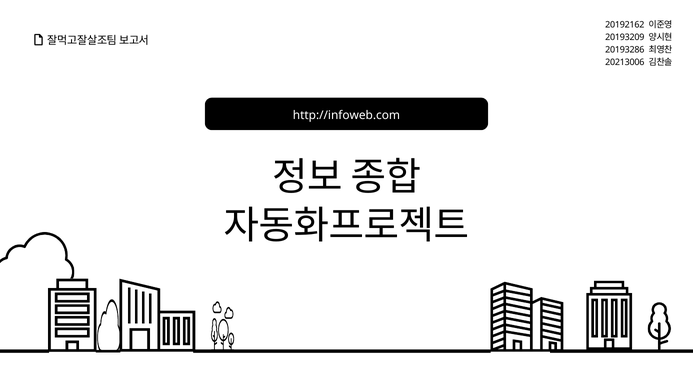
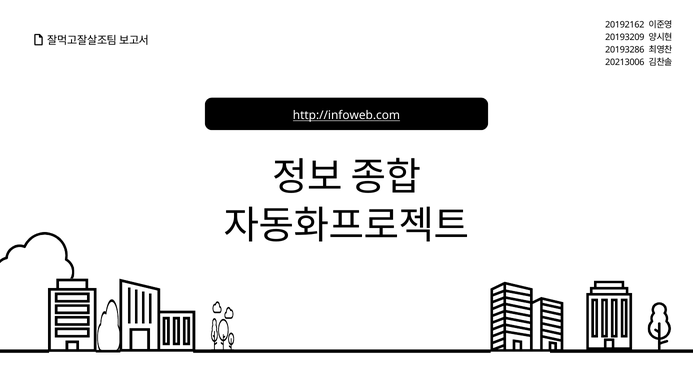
http://infoweb.com underline: none -> present
